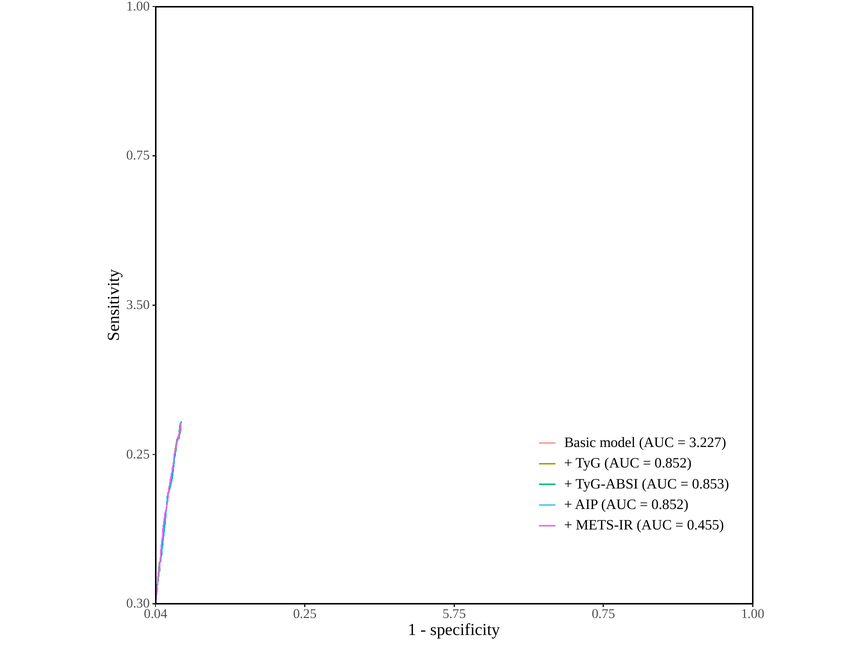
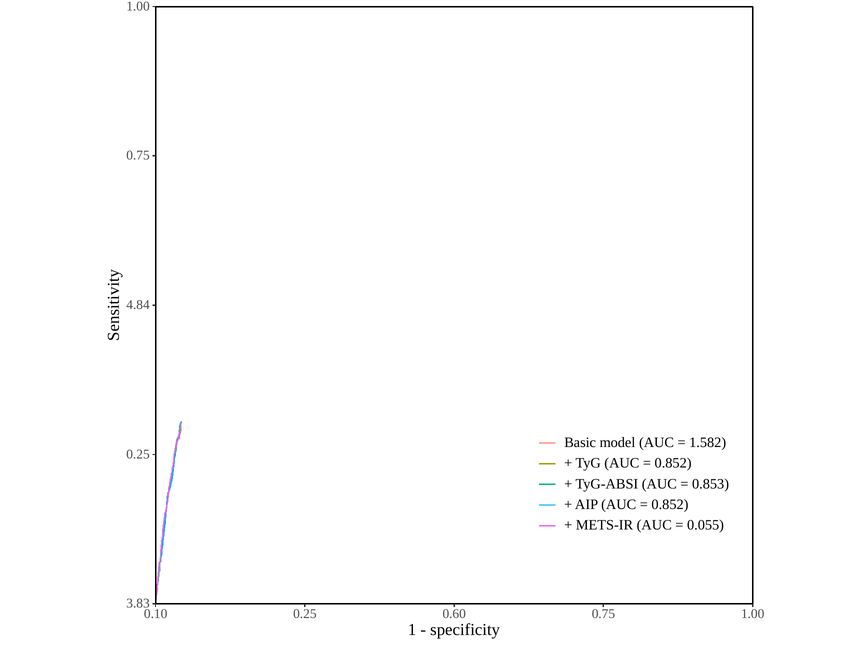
3.50: 3.50 -> 4.84
3.227: 3.227 -> 1.582
0.455: 0.455 -> 0.055
0.30: 0.30 -> 3.83
0.04: 0.04 -> 0.10
5.75: 5.75 -> 0.60
